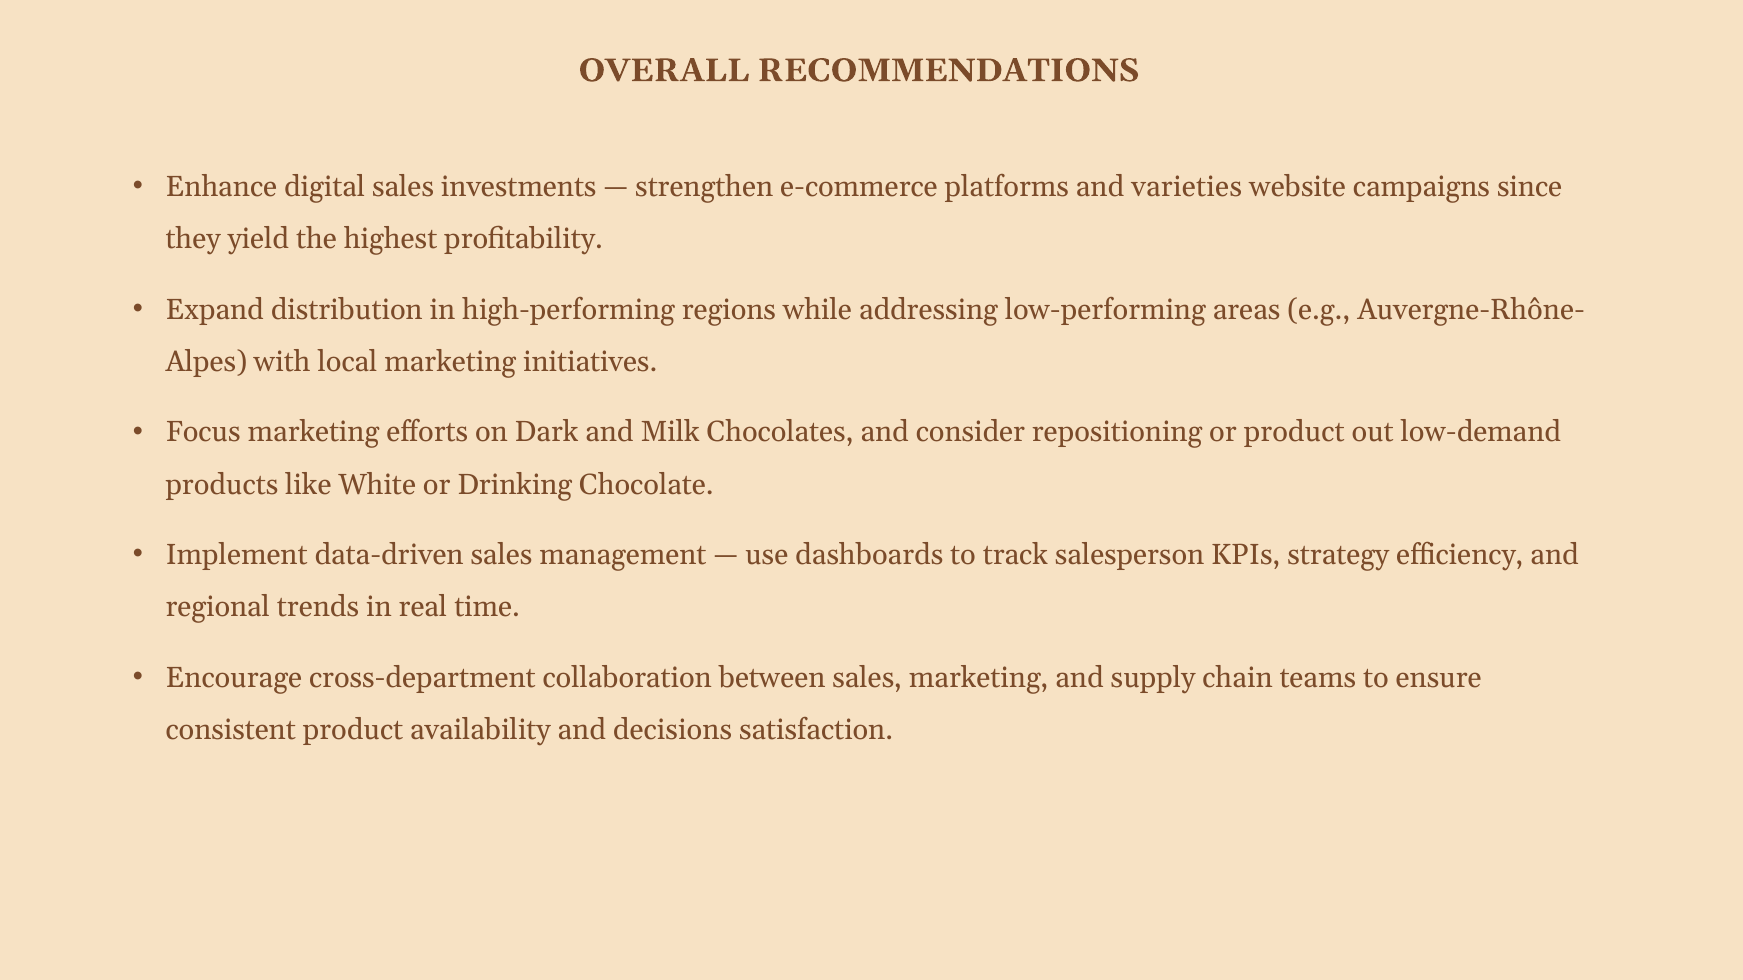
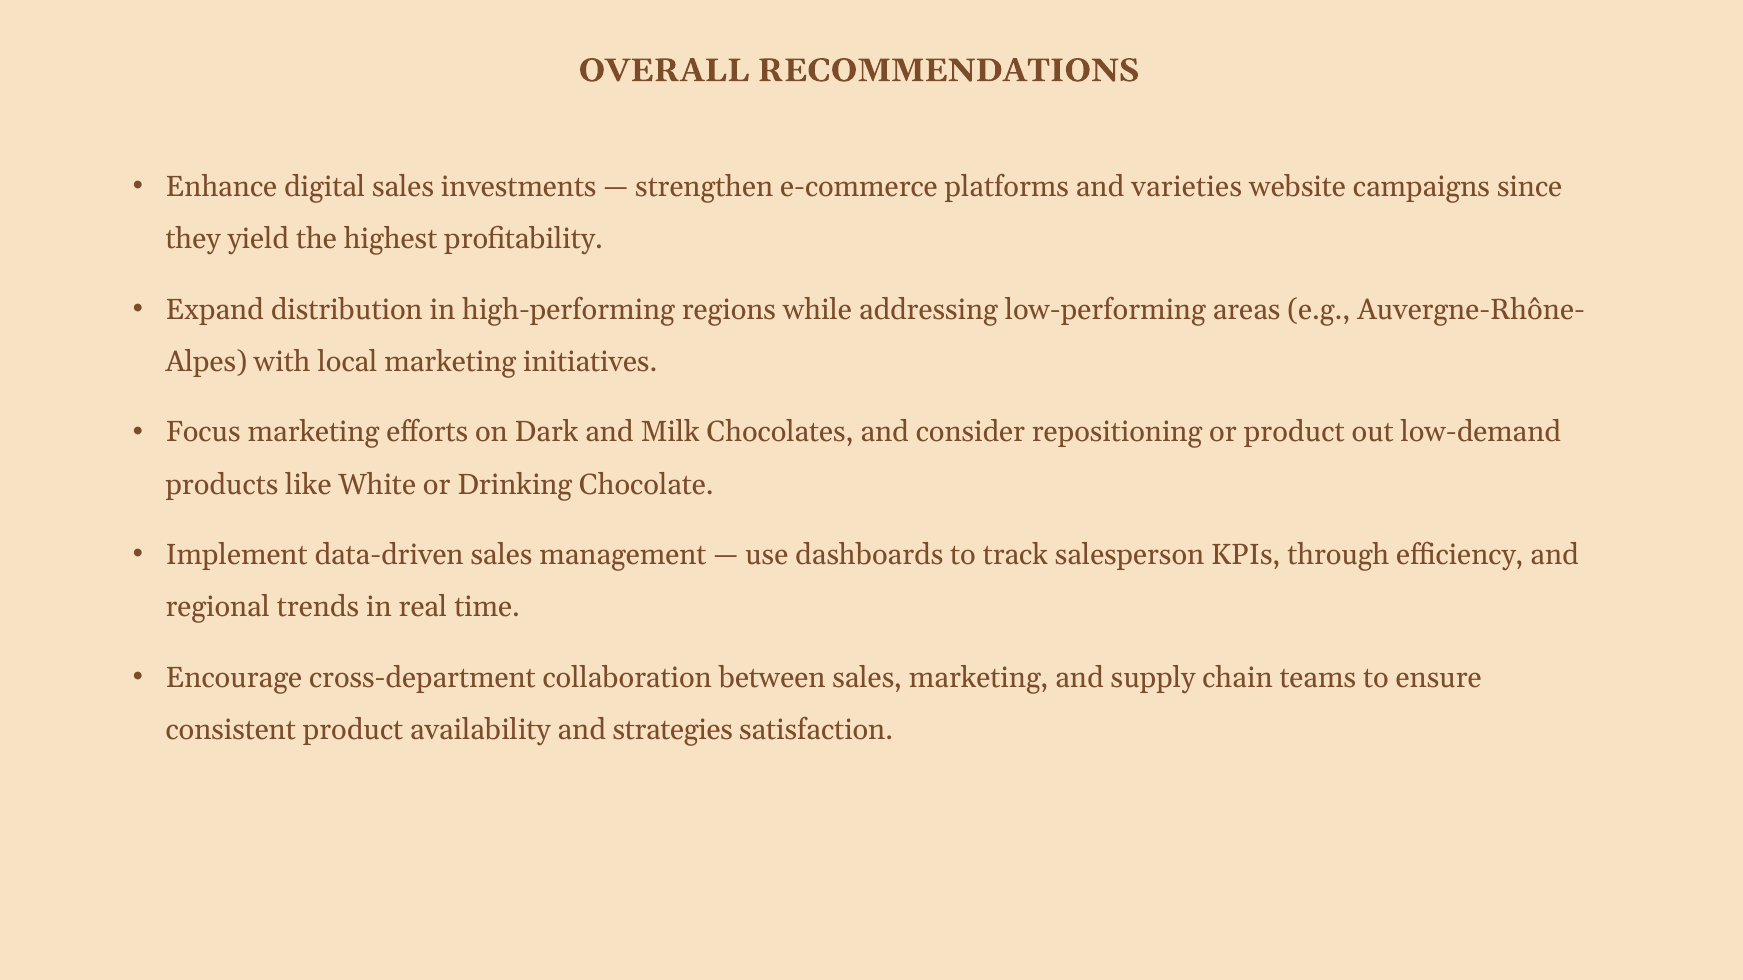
strategy: strategy -> through
decisions: decisions -> strategies
